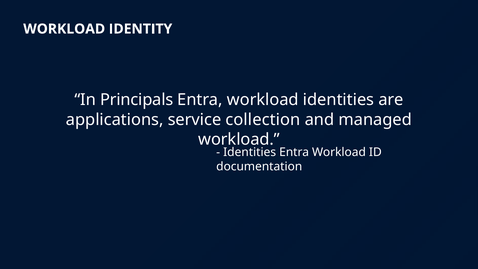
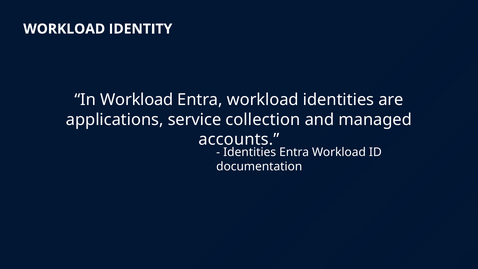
In Principals: Principals -> Workload
workload at (239, 139): workload -> accounts
